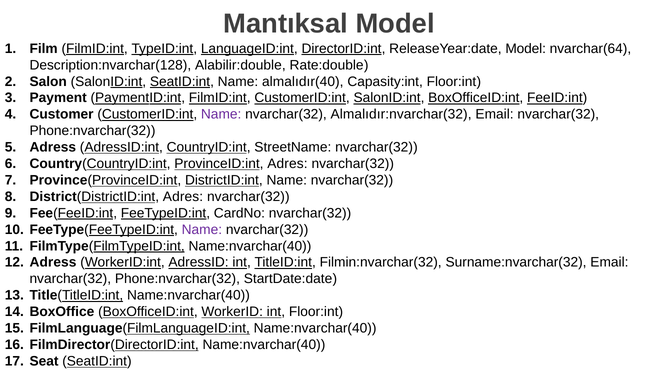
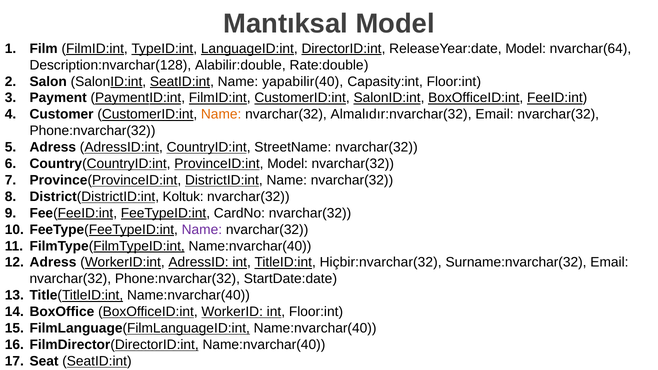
almalıdır(40: almalıdır(40 -> yapabilir(40
Name at (221, 114) colour: purple -> orange
ProvinceID:int Adres: Adres -> Model
District(DistrictID:int Adres: Adres -> Koltuk
Filmin:nvarchar(32: Filmin:nvarchar(32 -> Hiçbir:nvarchar(32
